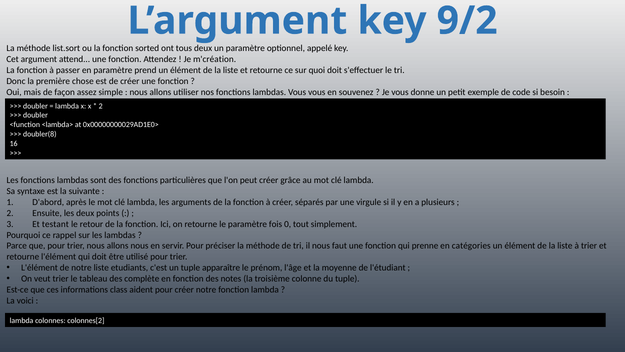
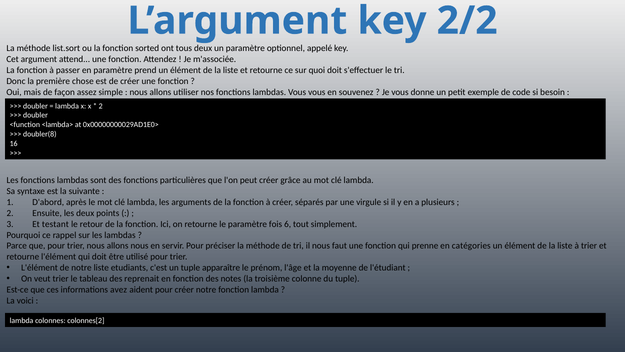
9/2: 9/2 -> 2/2
m'création: m'création -> m'associée
0: 0 -> 6
complète: complète -> reprenait
class: class -> avez
